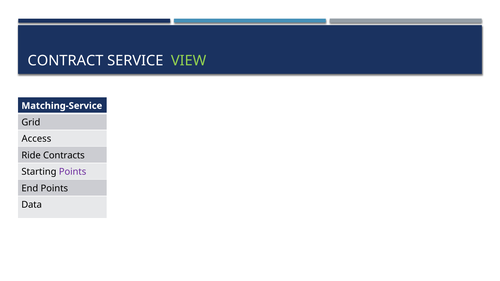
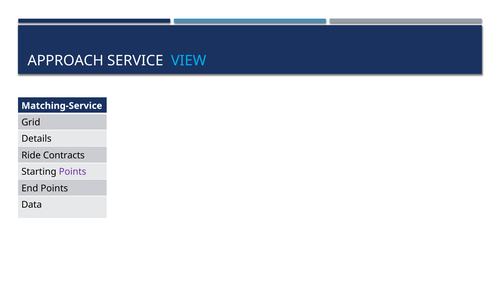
CONTRACT: CONTRACT -> APPROACH
VIEW colour: light green -> light blue
Access: Access -> Details
